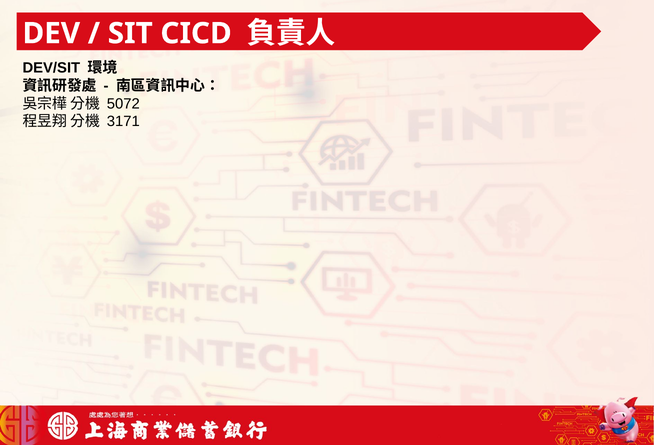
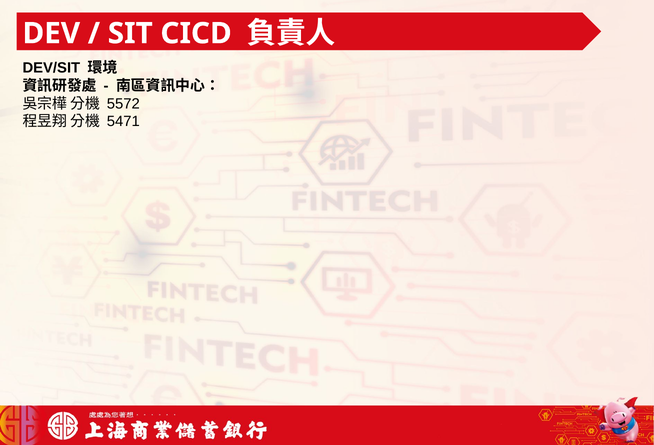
5072: 5072 -> 5572
3171: 3171 -> 5471
